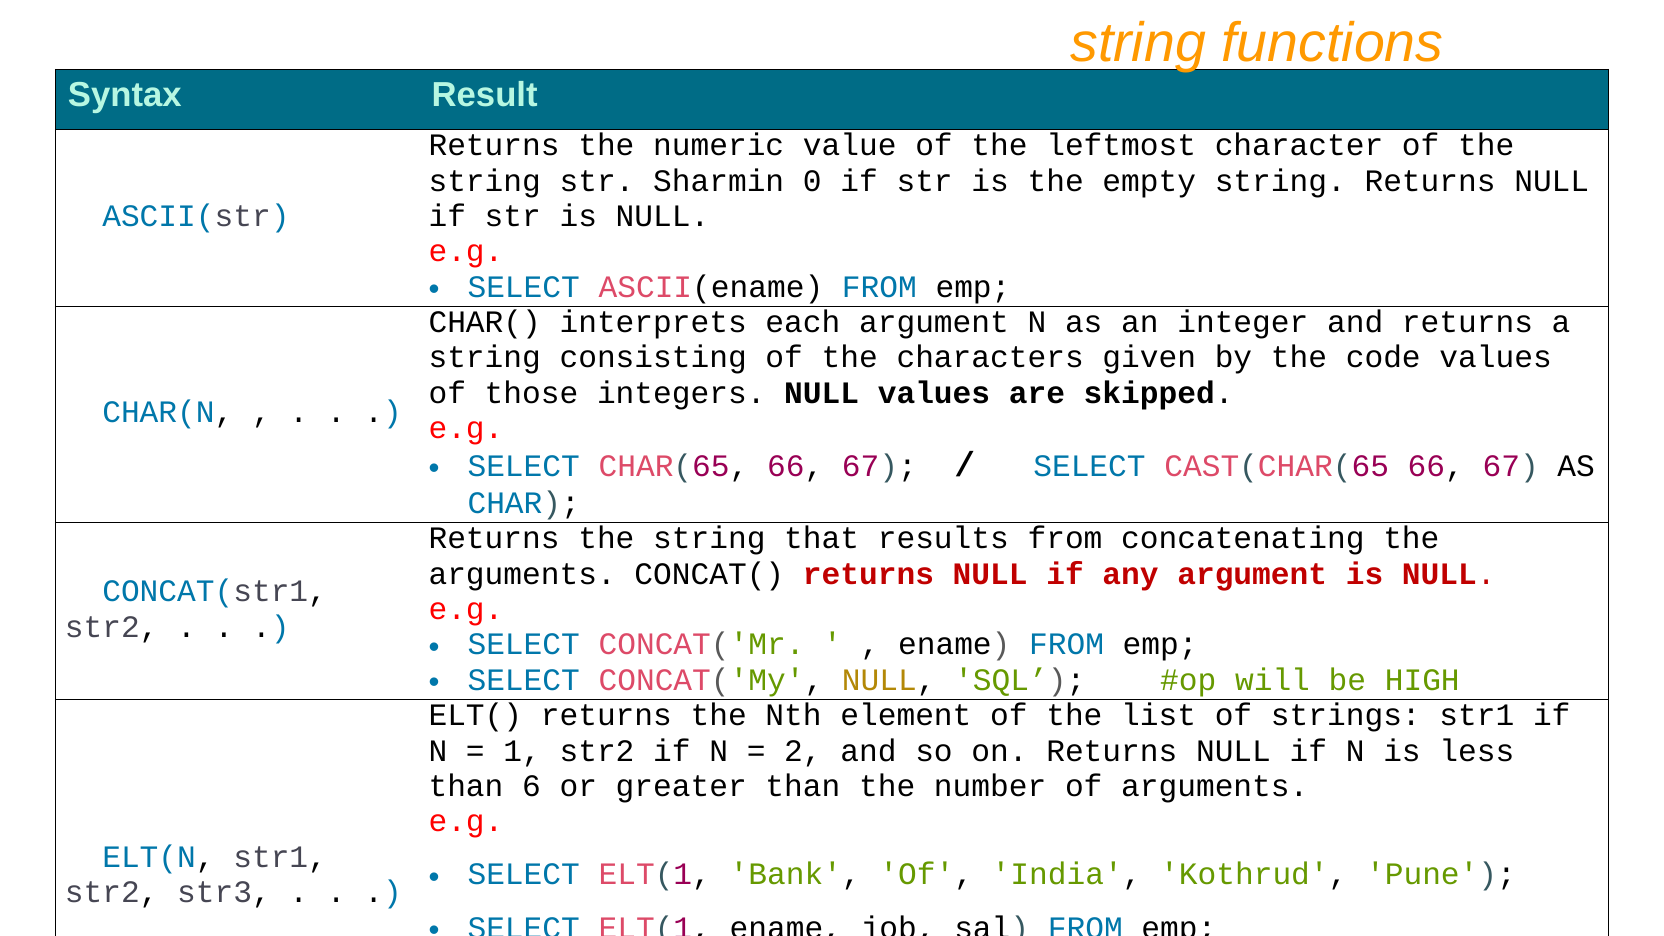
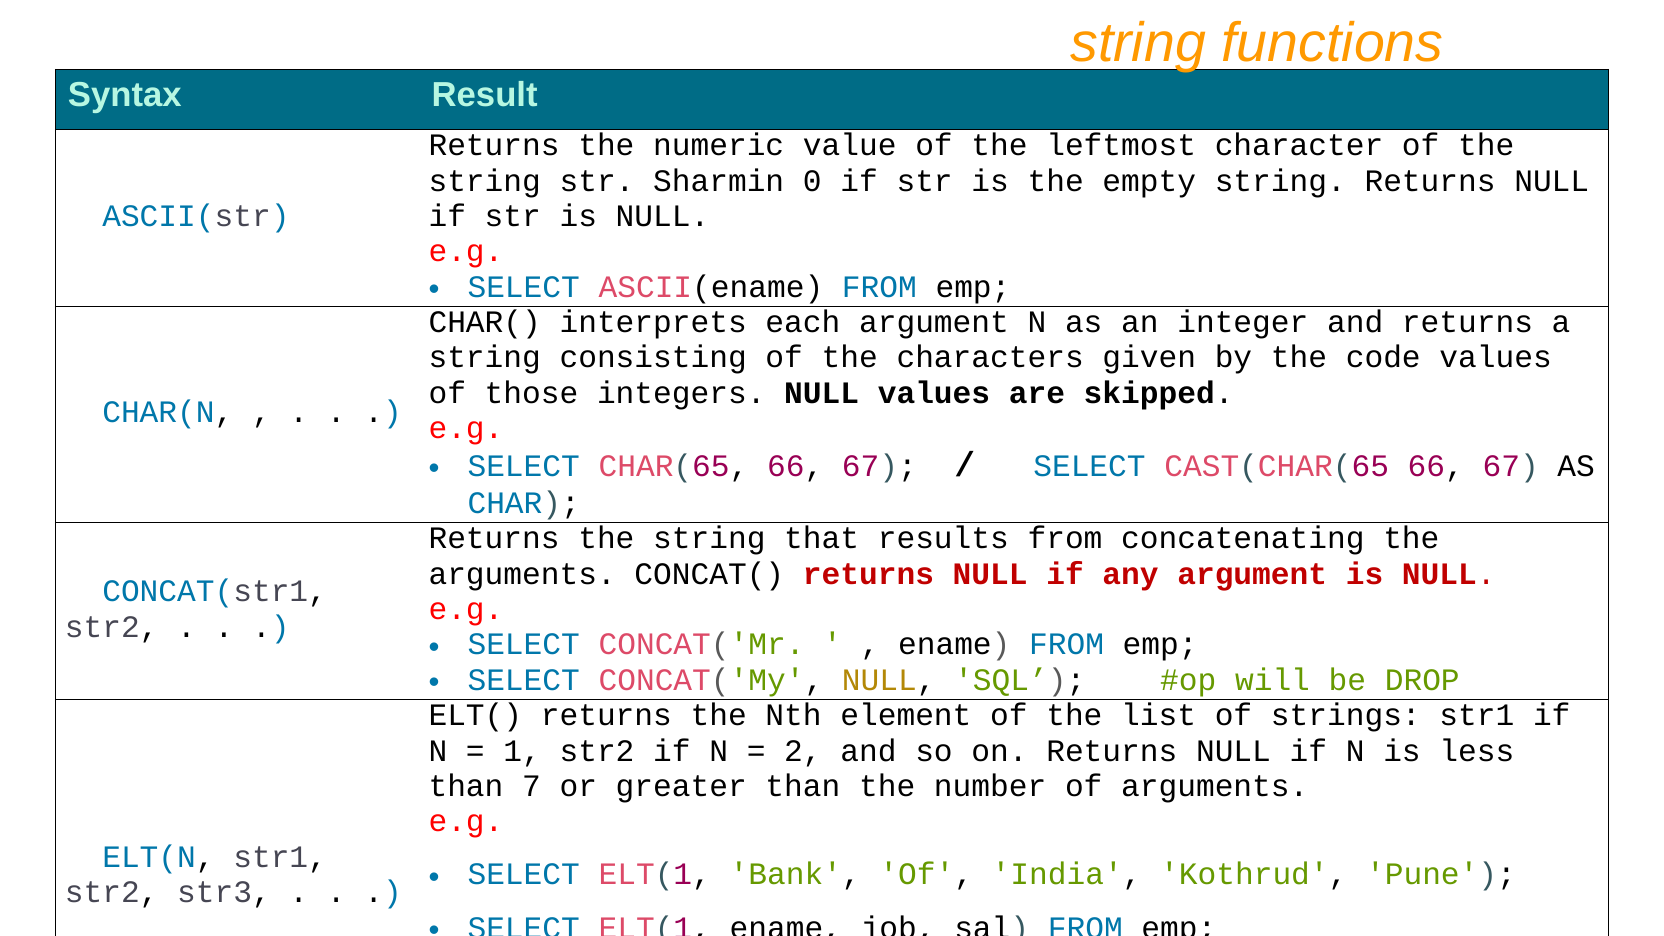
HIGH: HIGH -> DROP
6: 6 -> 7
